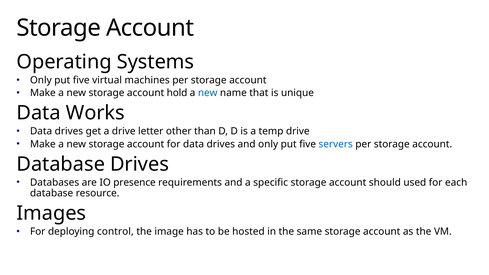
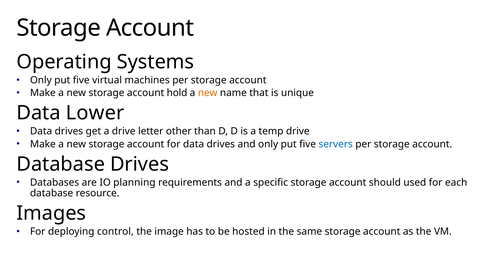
new at (208, 93) colour: blue -> orange
Works: Works -> Lower
presence: presence -> planning
